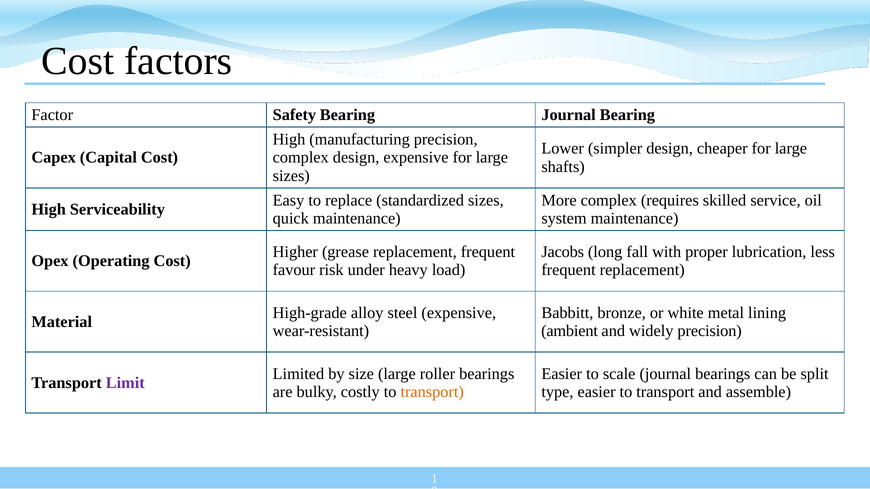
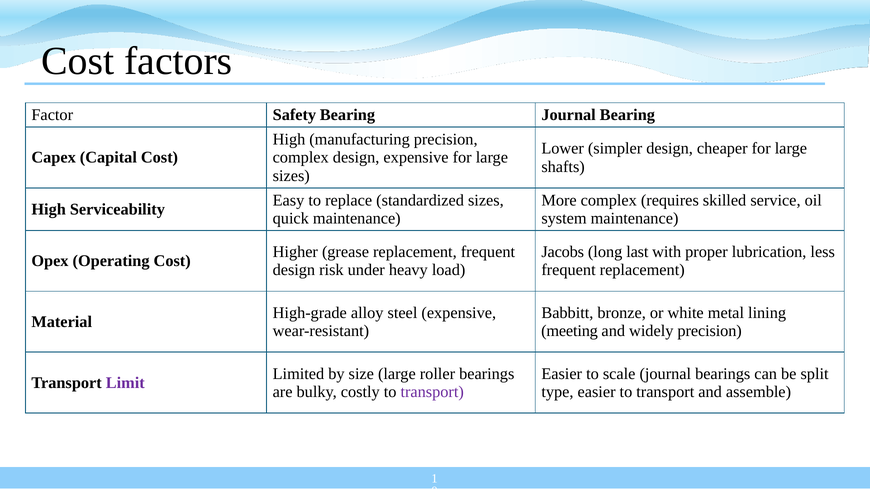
fall: fall -> last
favour at (294, 270): favour -> design
ambient: ambient -> meeting
transport at (432, 392) colour: orange -> purple
